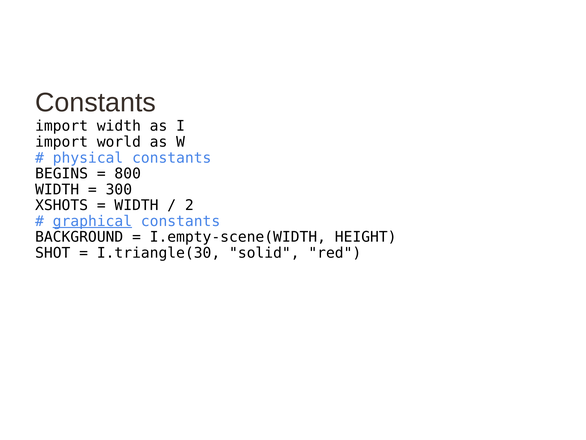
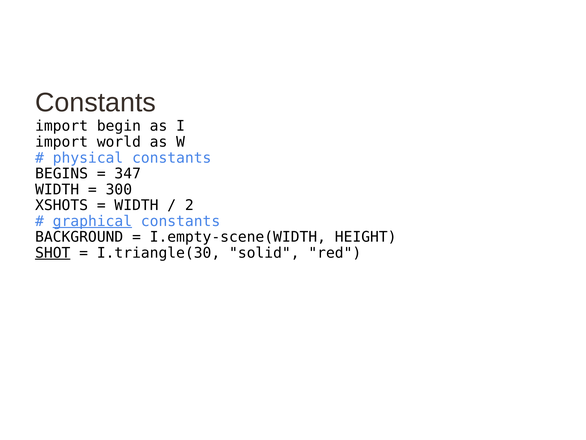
import width: width -> begin
800: 800 -> 347
SHOT underline: none -> present
